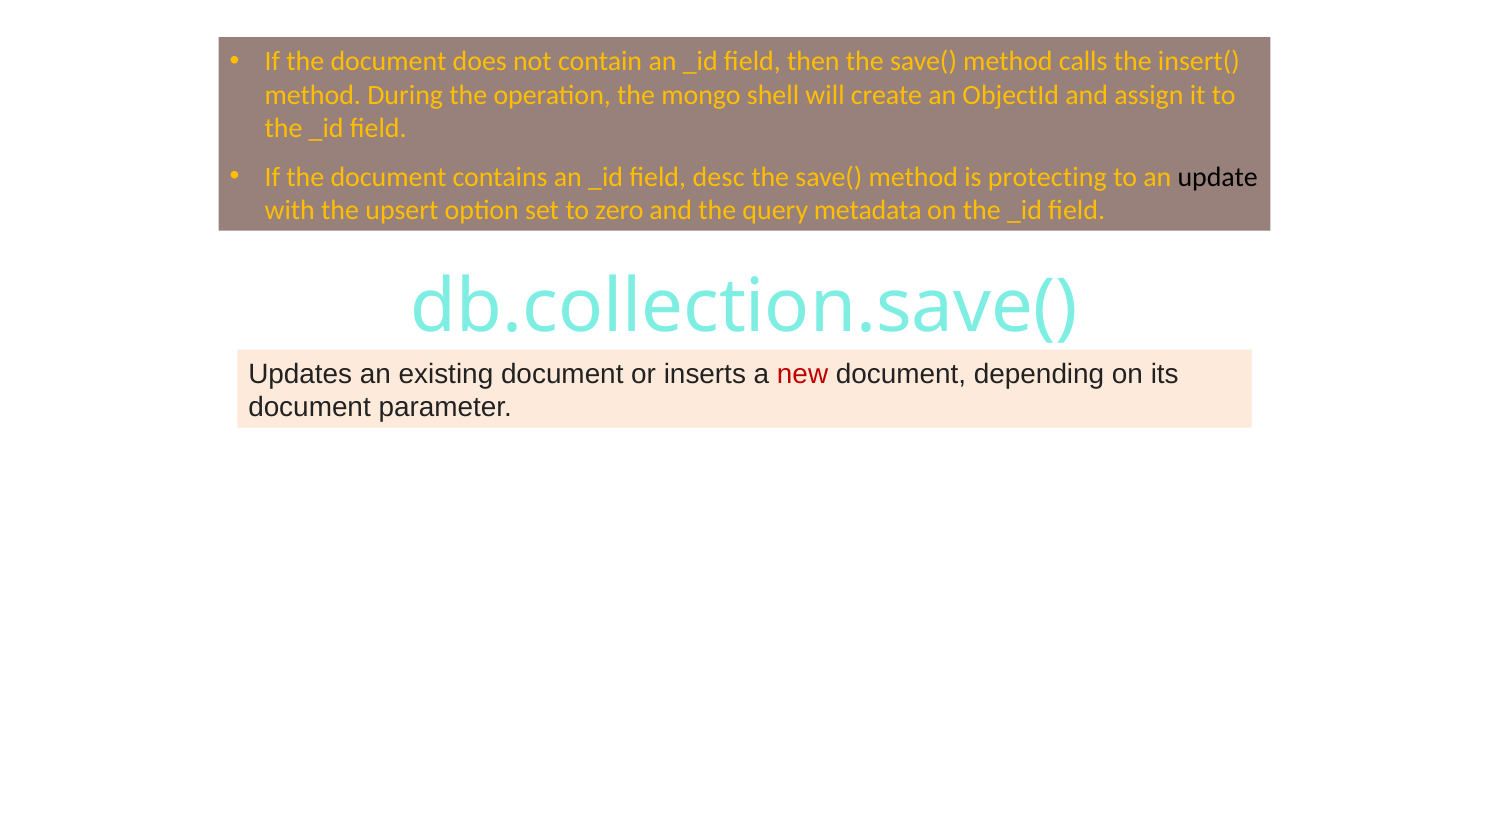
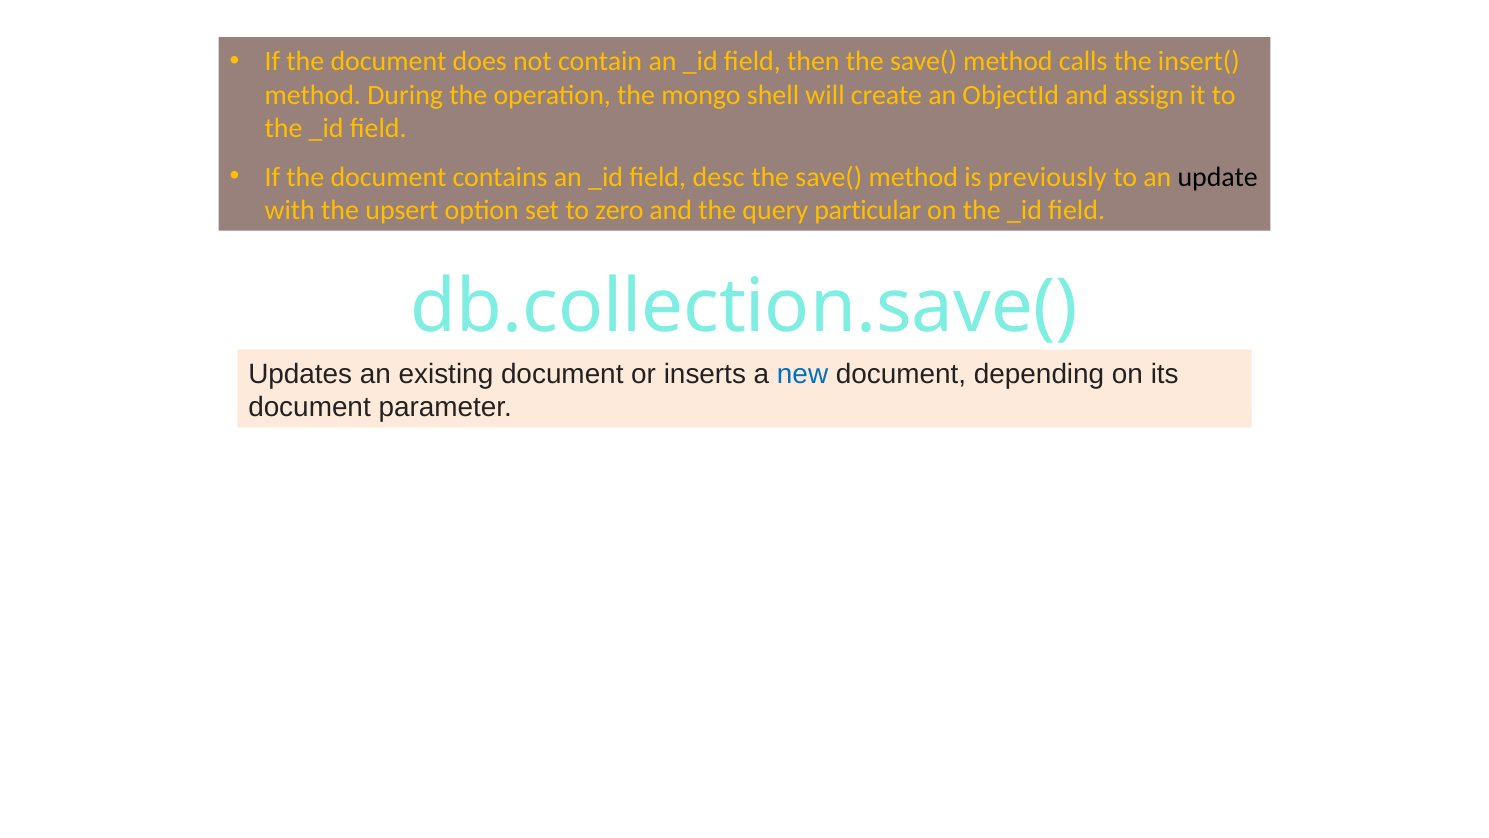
protecting: protecting -> previously
metadata: metadata -> particular
new colour: red -> blue
